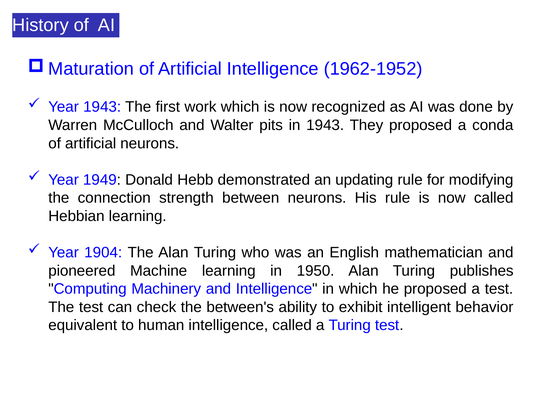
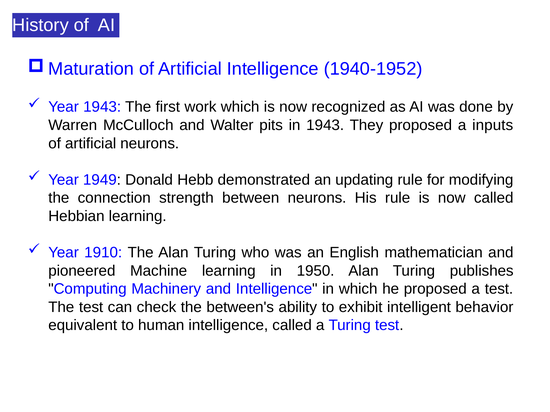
1962-1952: 1962-1952 -> 1940-1952
conda: conda -> inputs
1904: 1904 -> 1910
